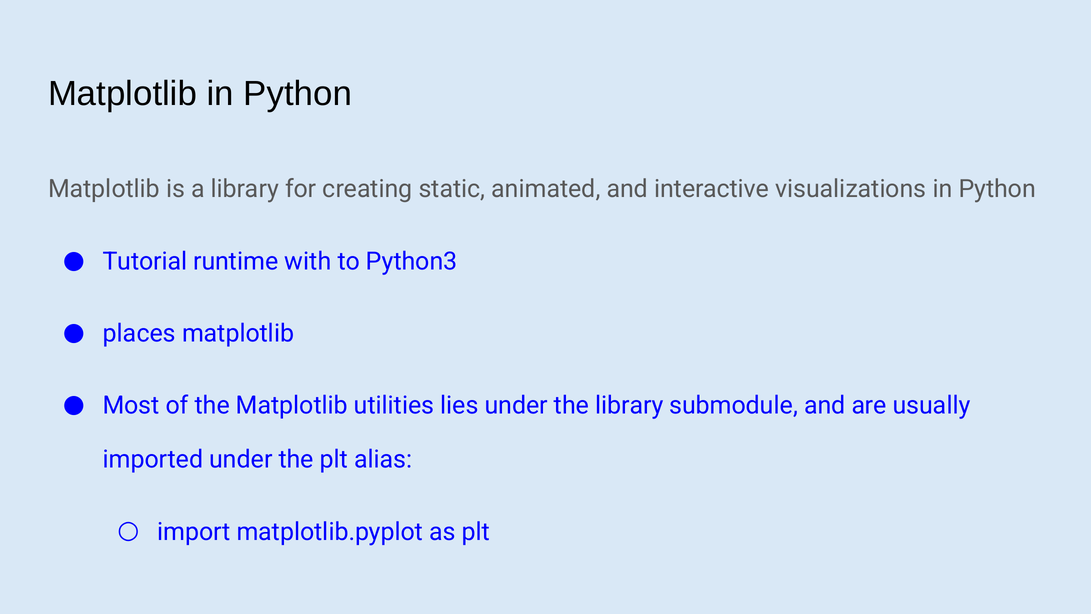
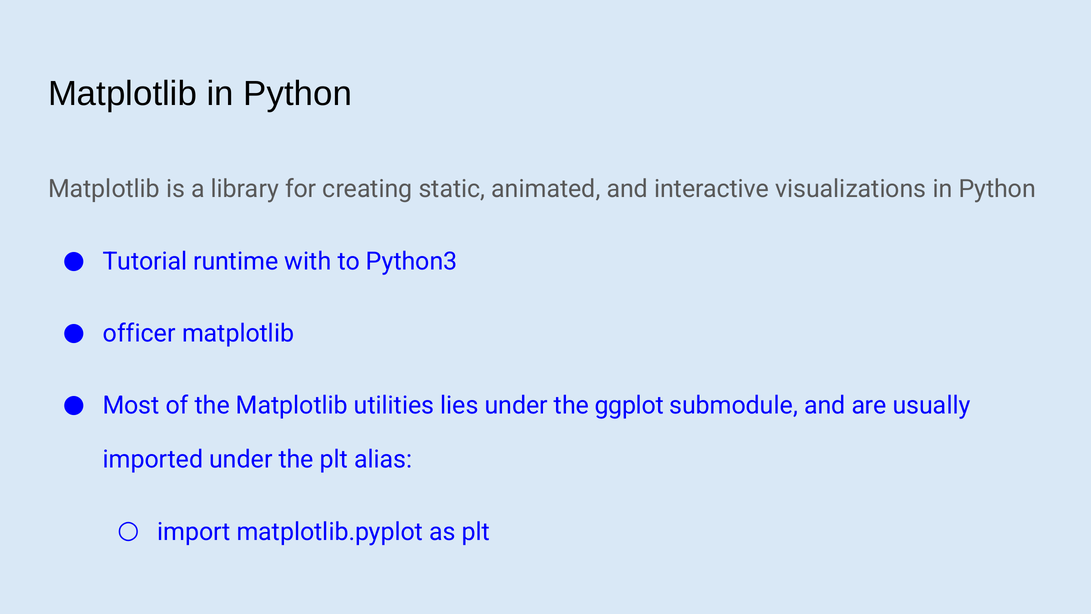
places: places -> officer
the library: library -> ggplot
